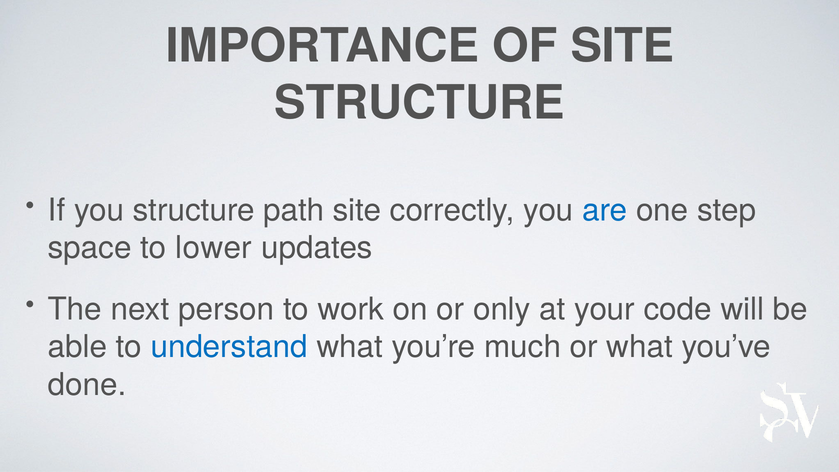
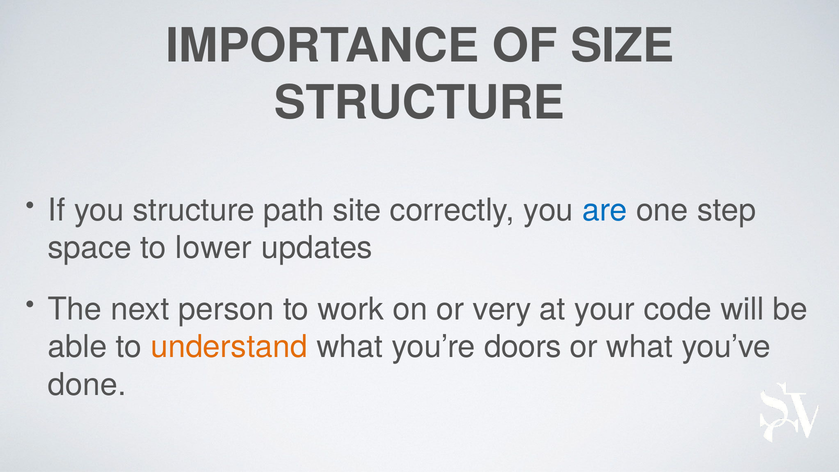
OF SITE: SITE -> SIZE
only: only -> very
understand colour: blue -> orange
much: much -> doors
